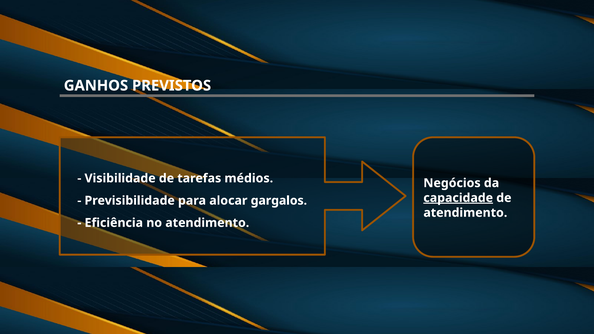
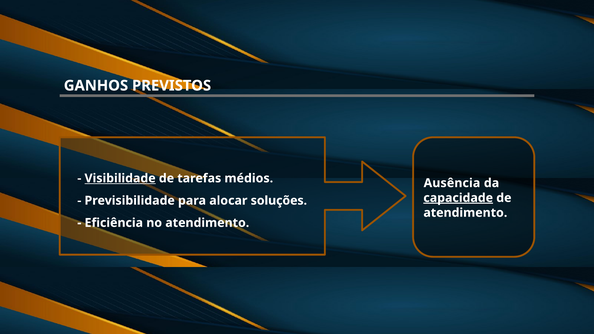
Visibilidade underline: none -> present
Negócios: Negócios -> Ausência
gargalos: gargalos -> soluções
